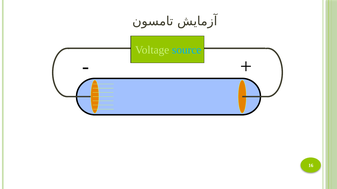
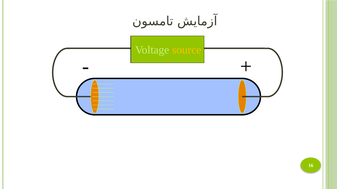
source colour: light blue -> yellow
